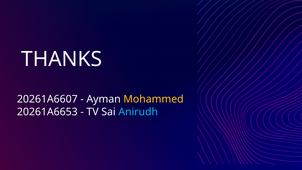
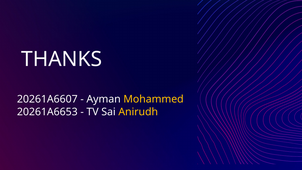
Anirudh colour: light blue -> yellow
